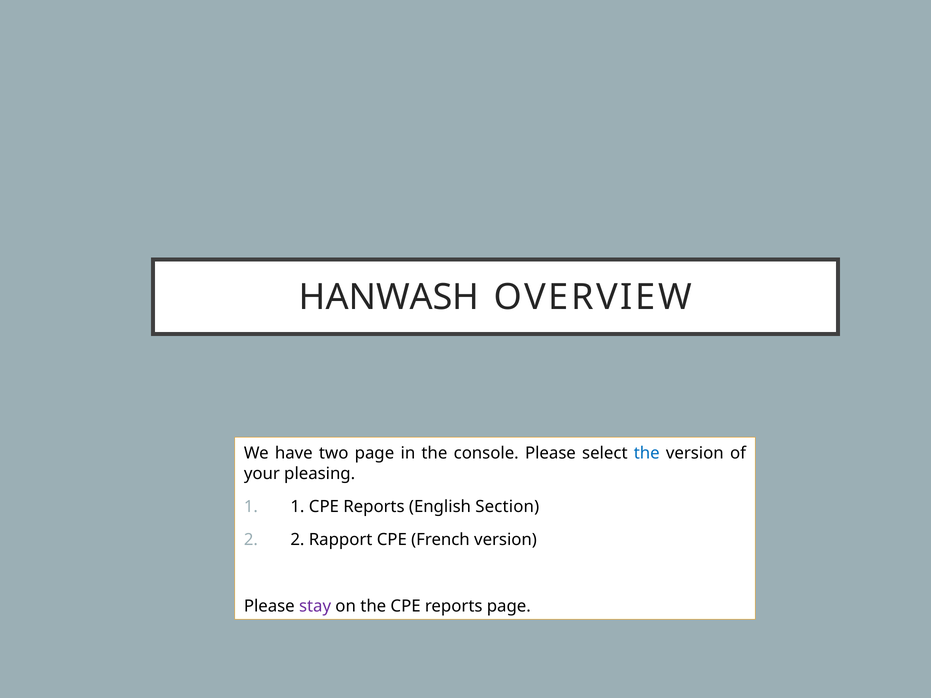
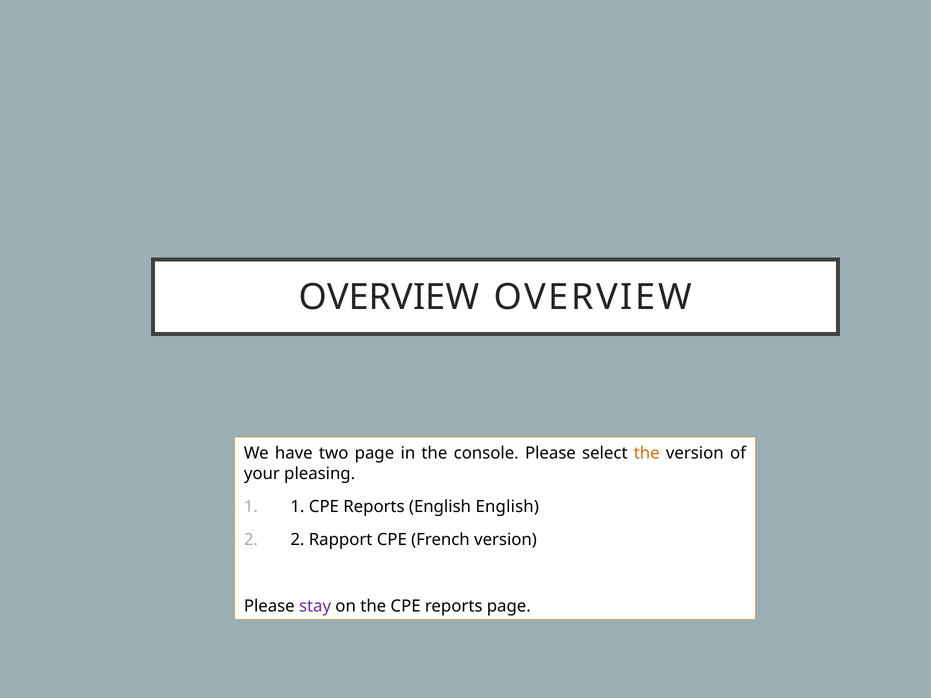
HANWASH at (389, 298): HANWASH -> OVERVIEW
the at (647, 453) colour: blue -> orange
English Section: Section -> English
